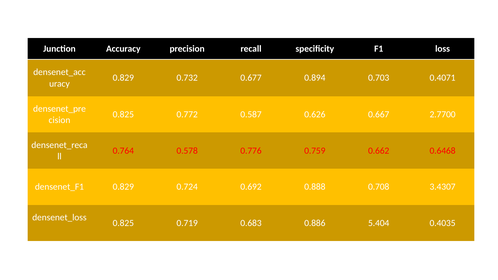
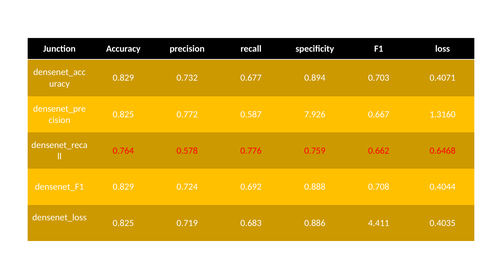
0.626: 0.626 -> 7.926
2.7700: 2.7700 -> 1.3160
3.4307: 3.4307 -> 0.4044
5.404: 5.404 -> 4.411
